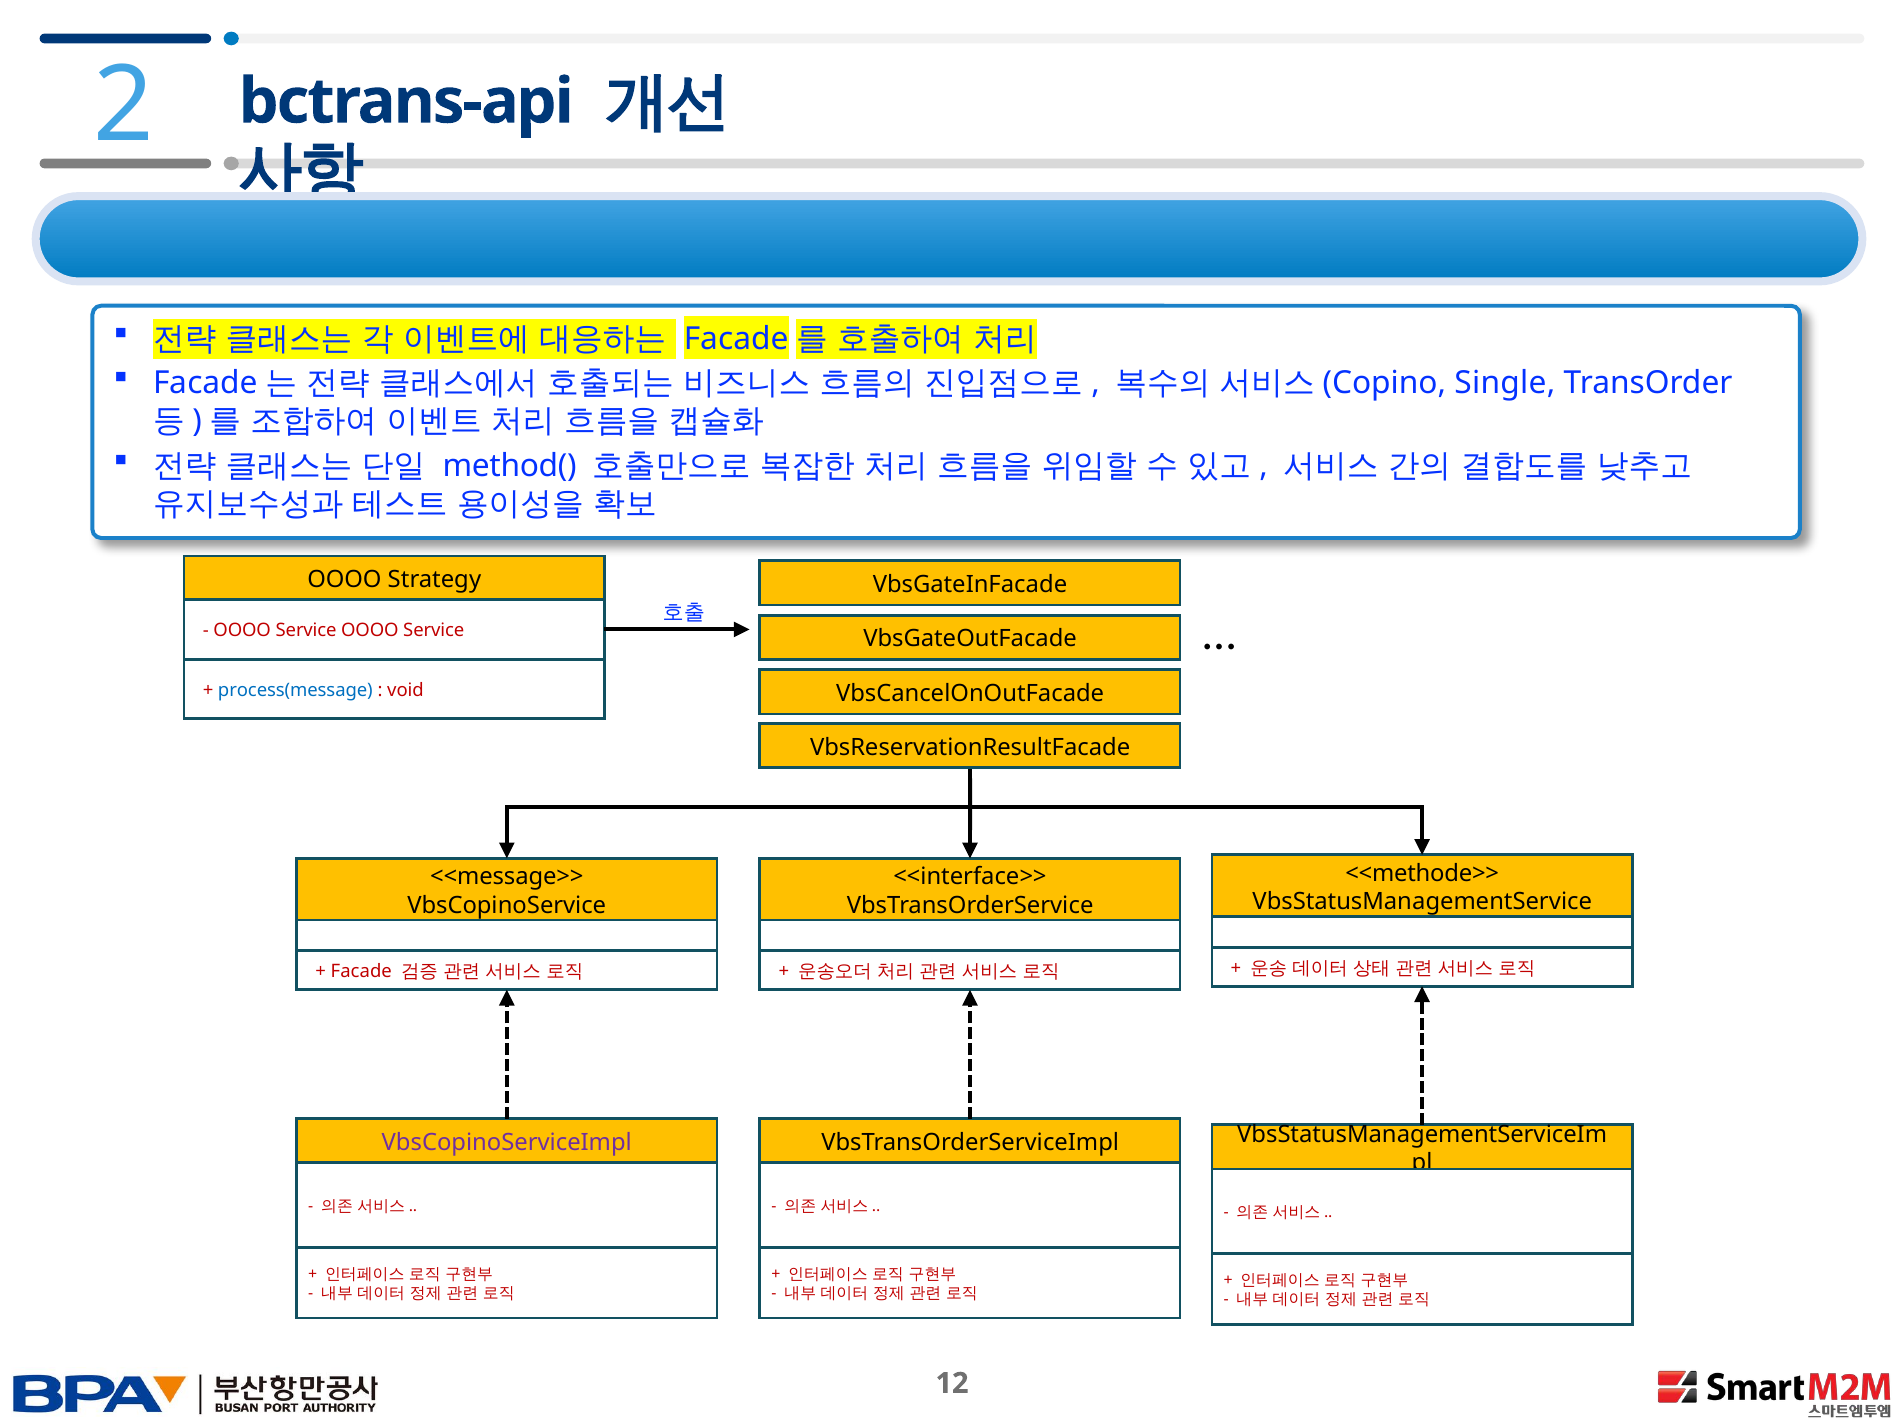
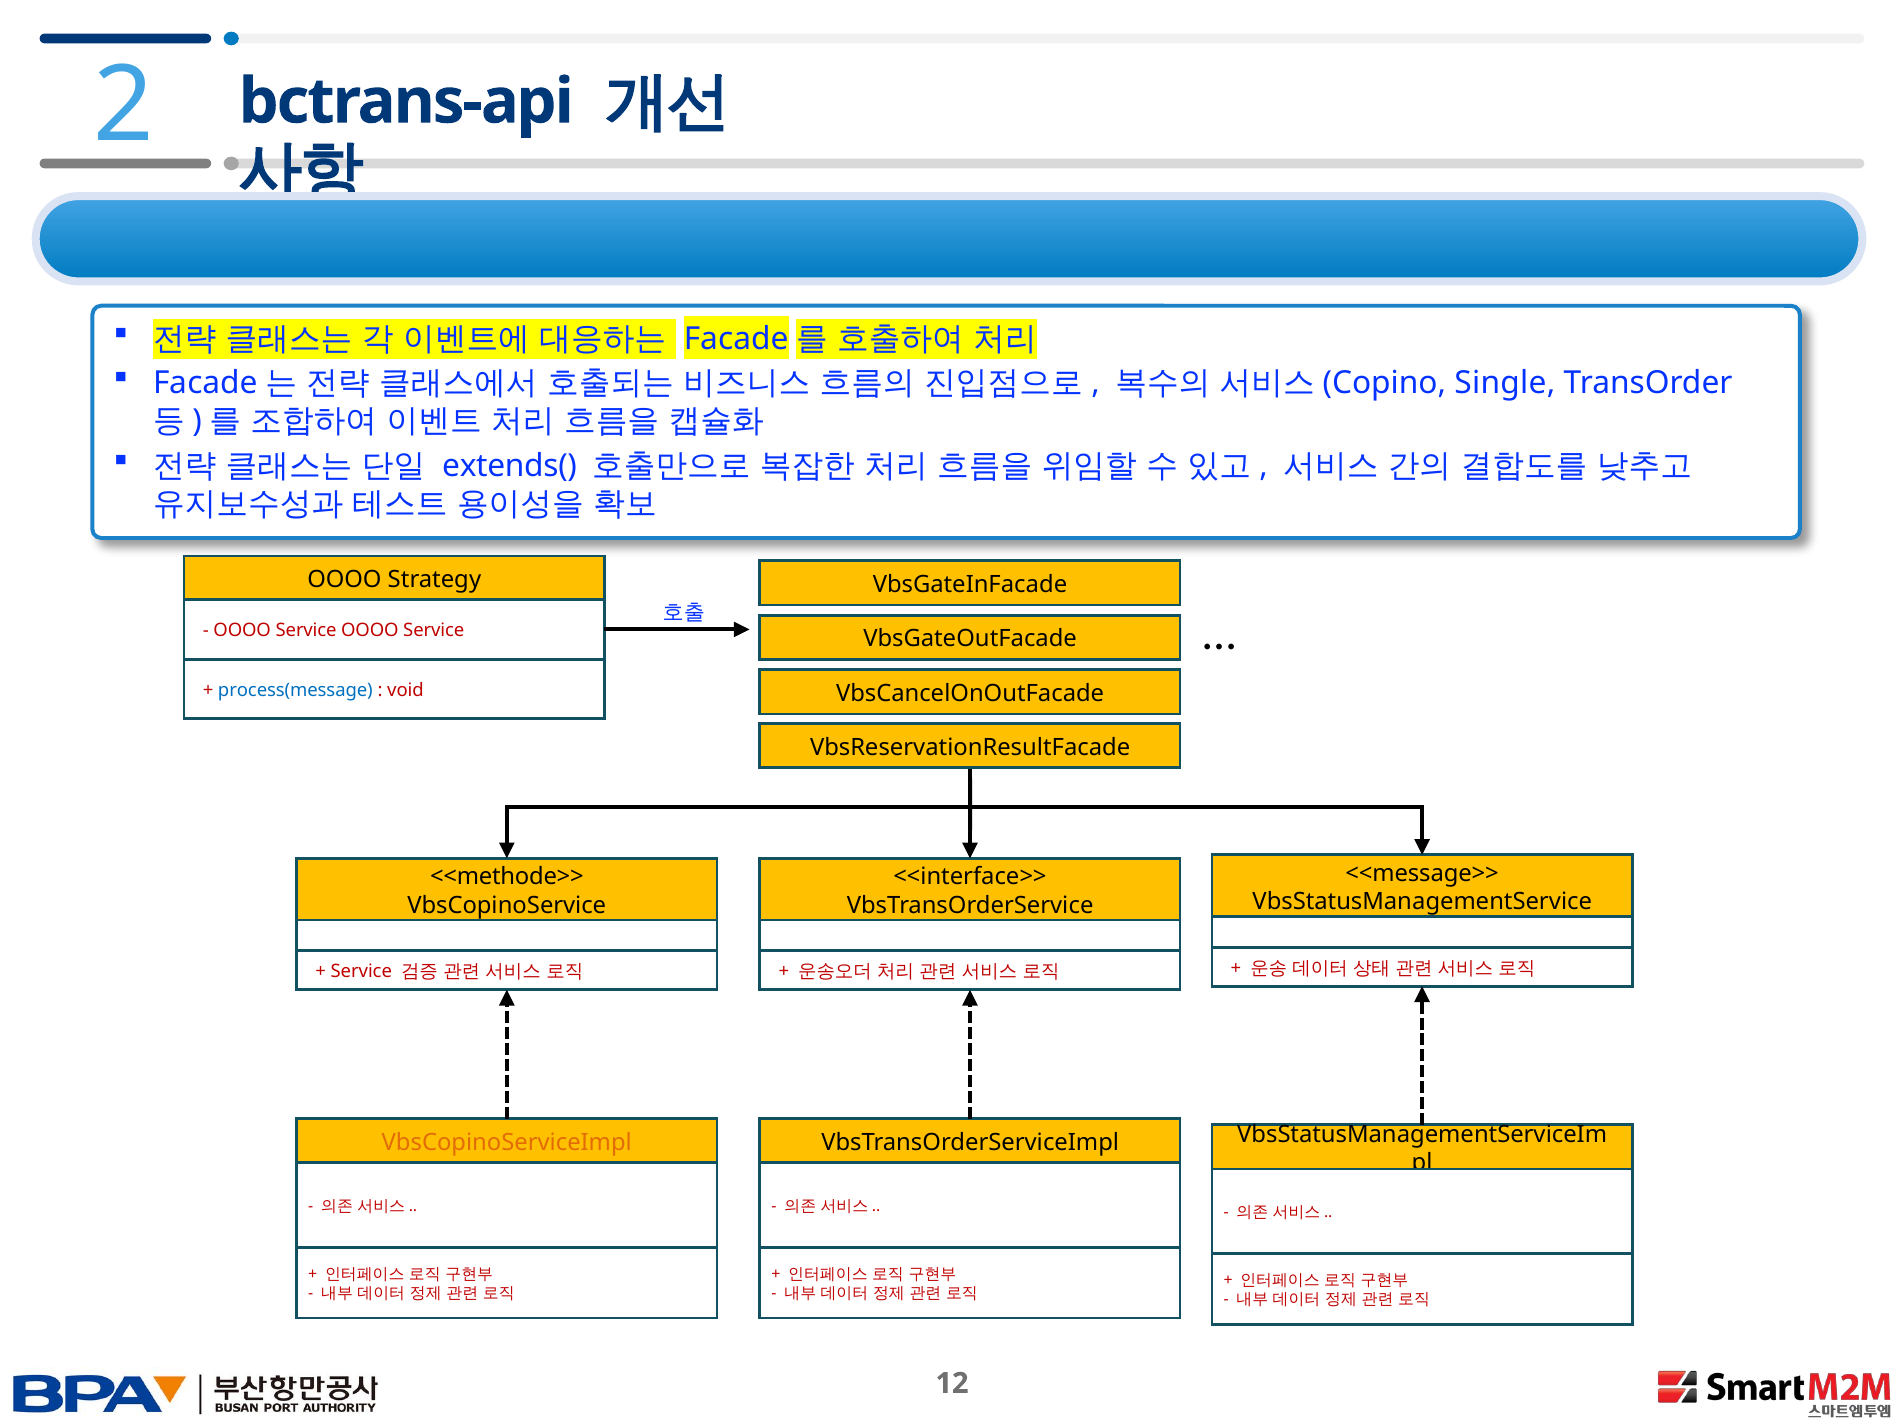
method(: method( -> extends(
<<methode>>: <<methode>> -> <<message>>
<<message>>: <<message>> -> <<methode>>
Facade at (361, 972): Facade -> Service
VbsCopinoServiceImpl colour: purple -> orange
